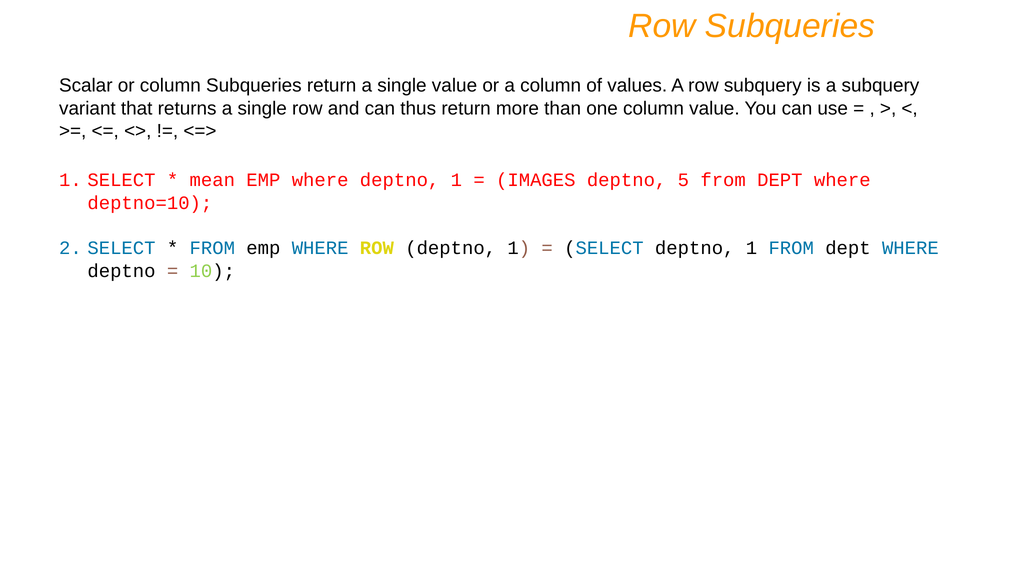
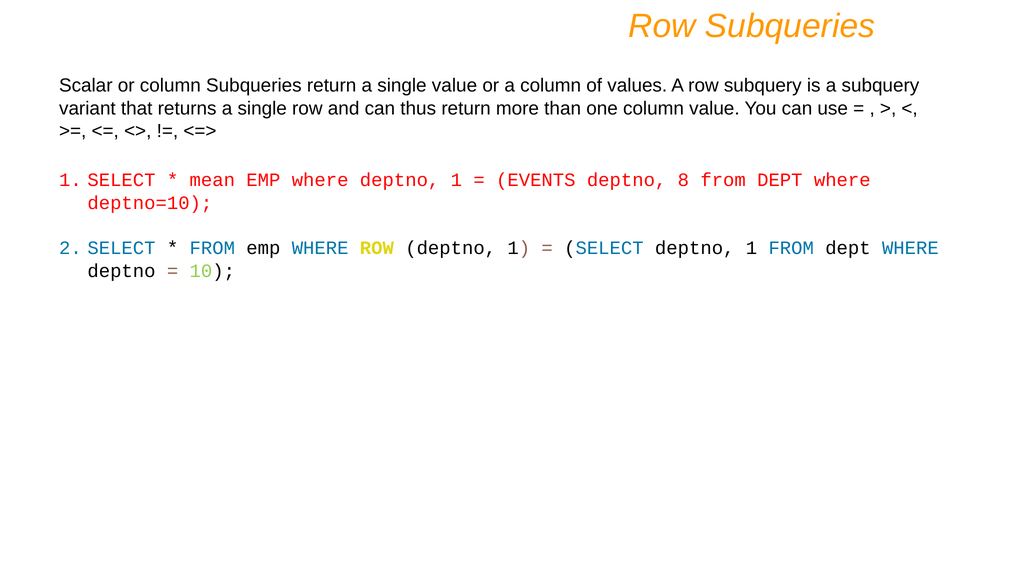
IMAGES: IMAGES -> EVENTS
5: 5 -> 8
